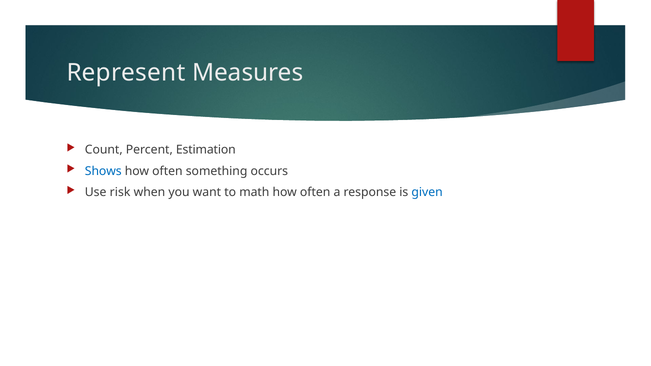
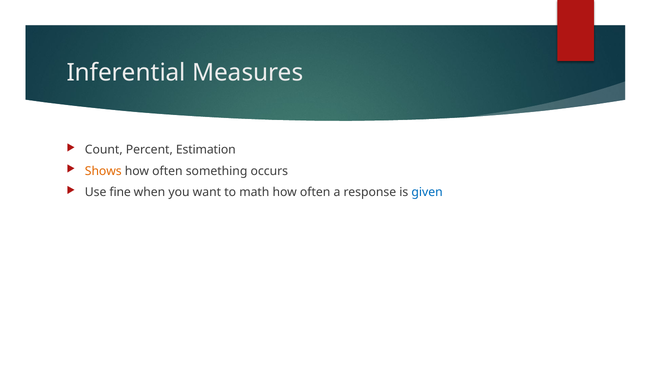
Represent: Represent -> Inferential
Shows colour: blue -> orange
risk: risk -> fine
